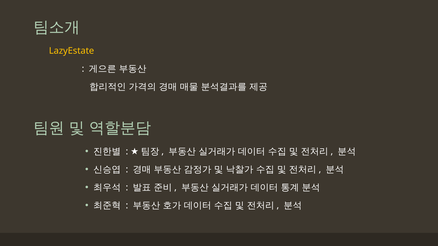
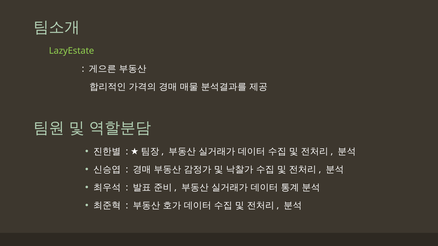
LazyEstate colour: yellow -> light green
